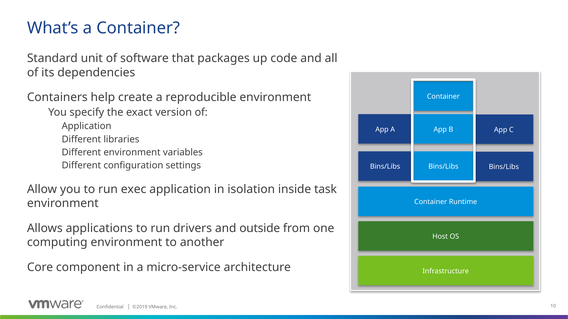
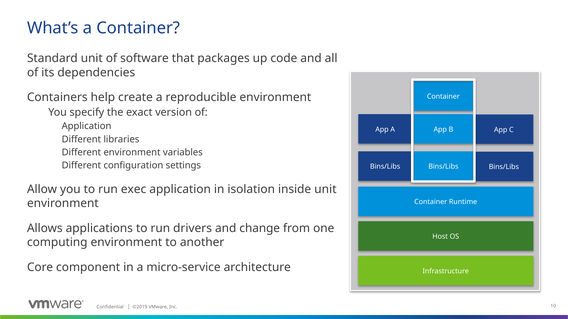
inside task: task -> unit
outside: outside -> change
